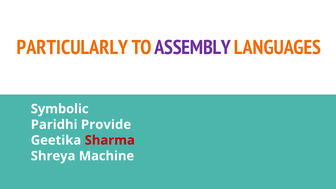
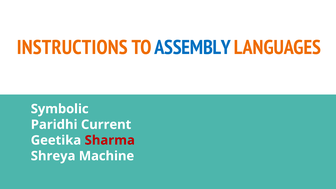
PARTICULARLY: PARTICULARLY -> INSTRUCTIONS
ASSEMBLY colour: purple -> blue
Provide: Provide -> Current
